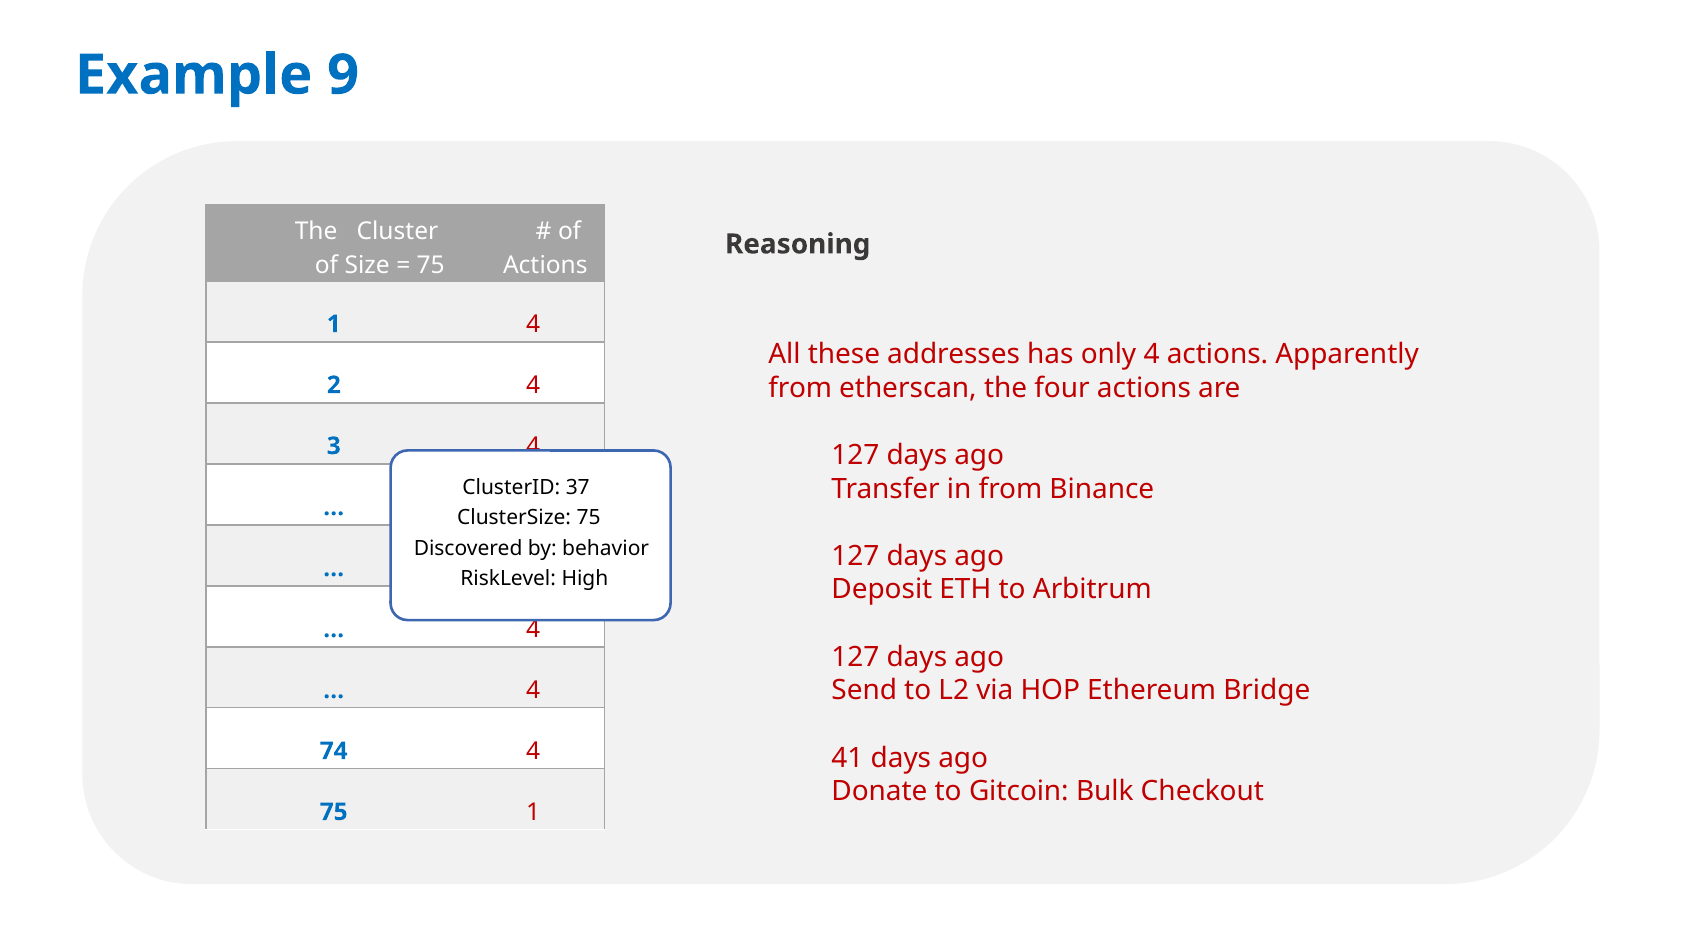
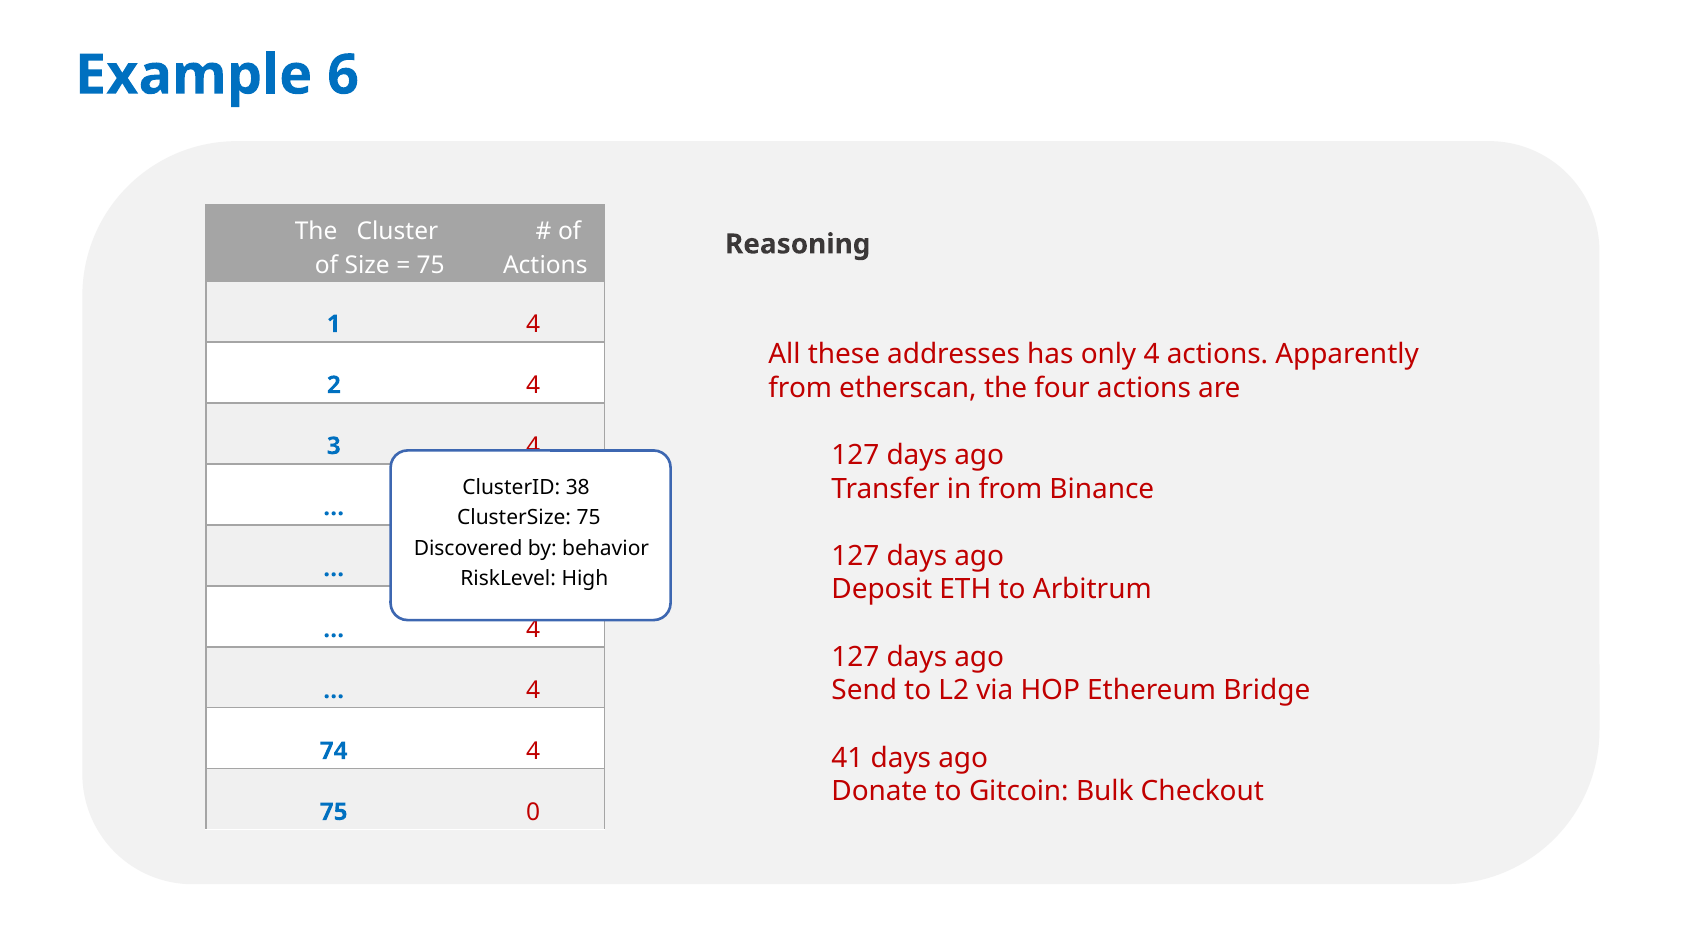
9: 9 -> 6
37: 37 -> 38
75 1: 1 -> 0
